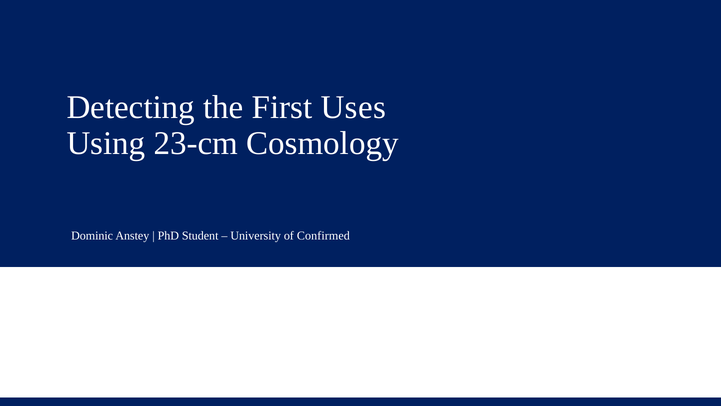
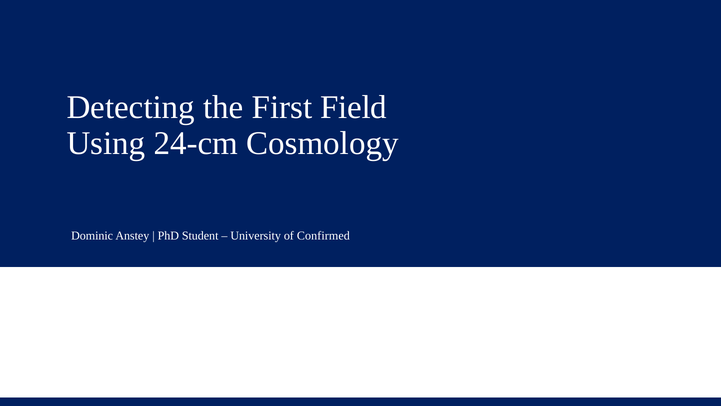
Uses: Uses -> Field
23-cm: 23-cm -> 24-cm
